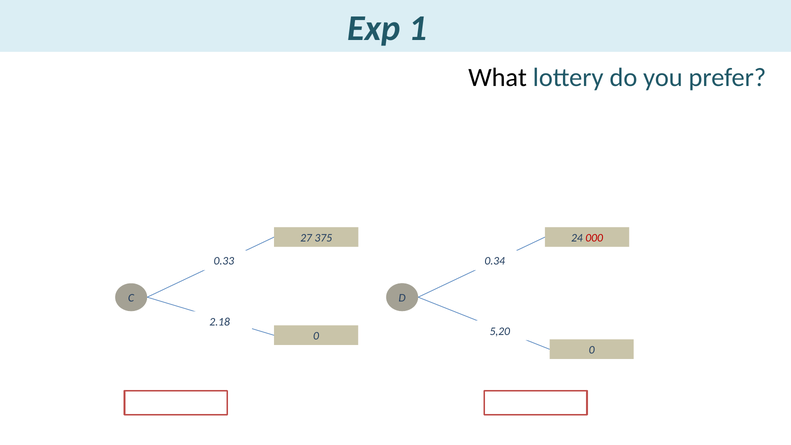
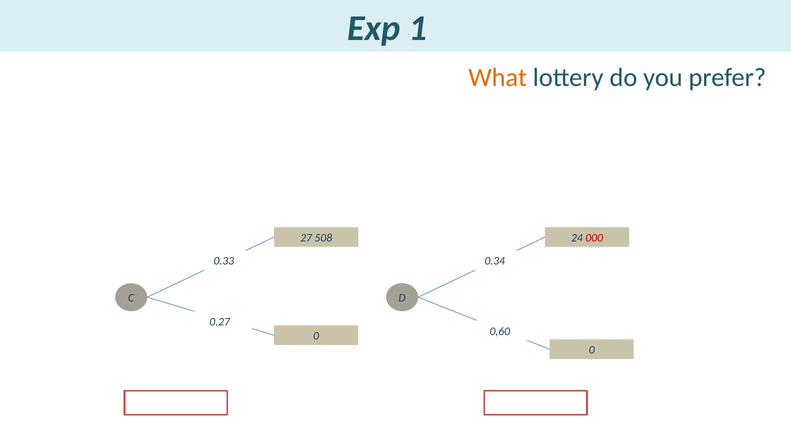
What colour: black -> orange
375: 375 -> 508
2.18: 2.18 -> 0.27
5,20: 5,20 -> 0,60
